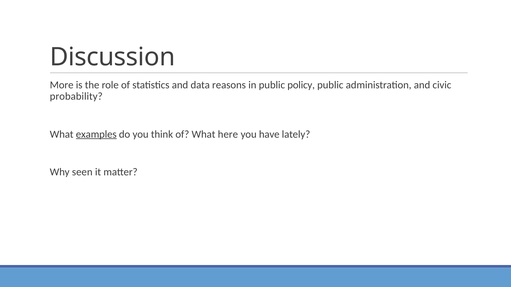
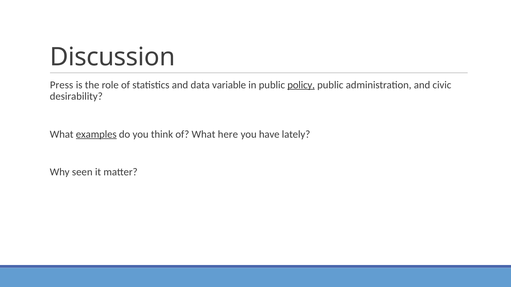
More: More -> Press
reasons: reasons -> variable
policy underline: none -> present
probability: probability -> desirability
